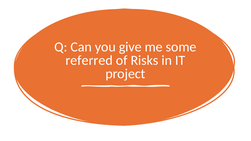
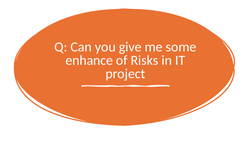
referred: referred -> enhance
